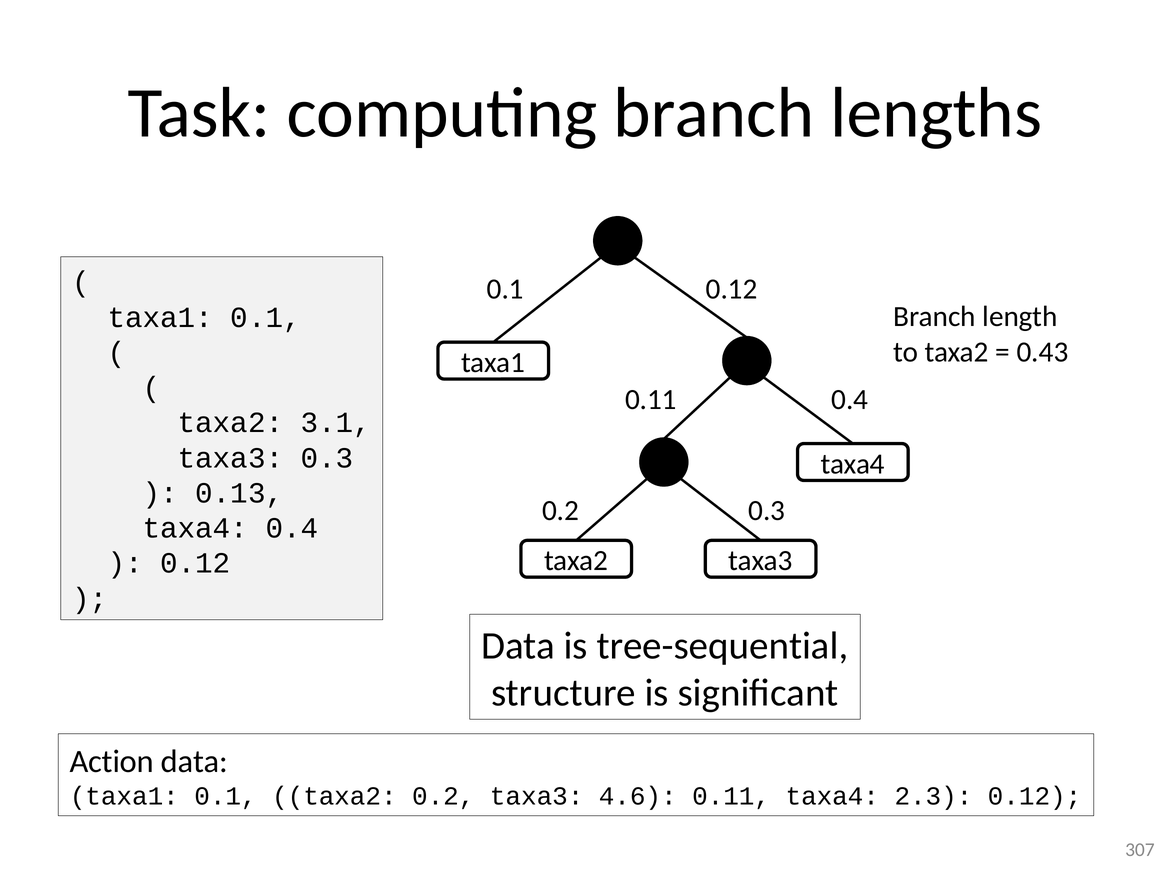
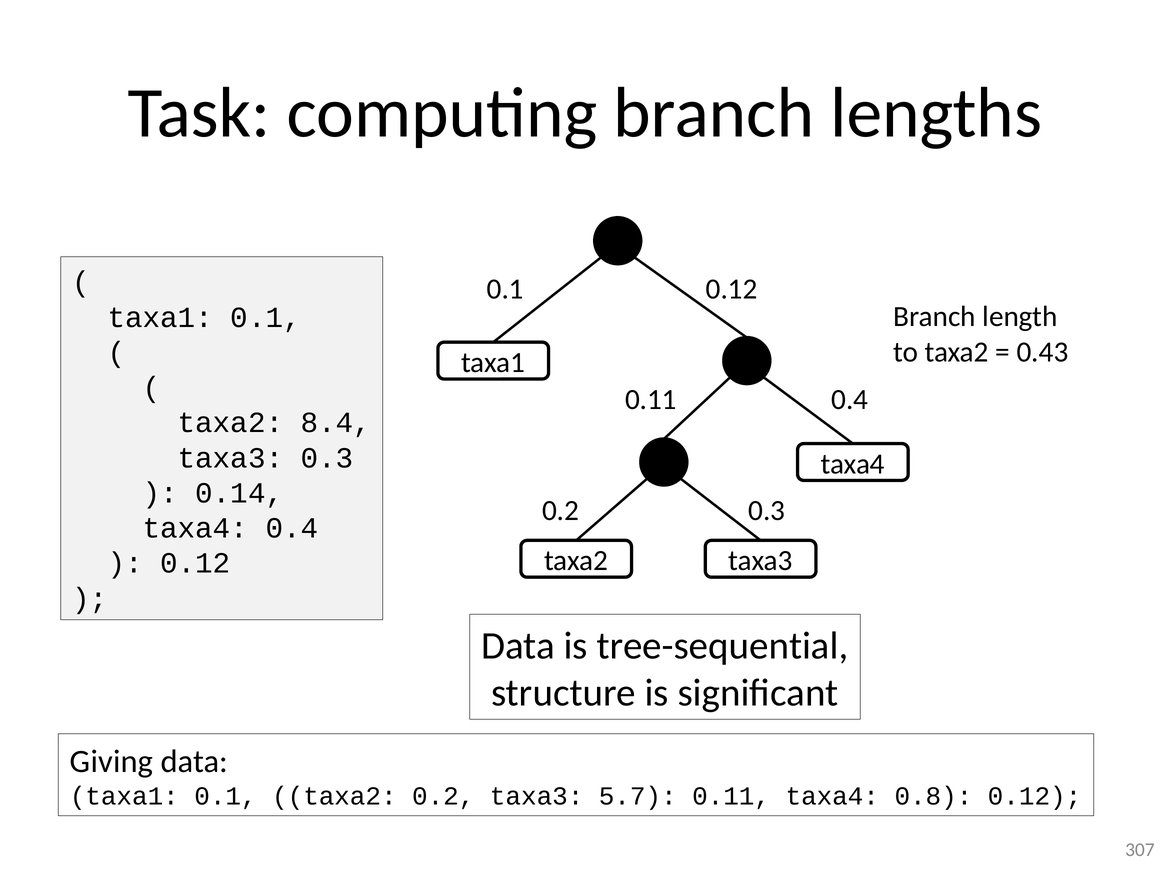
3.1: 3.1 -> 8.4
0.13: 0.13 -> 0.14
Action: Action -> Giving
4.6: 4.6 -> 5.7
2.3: 2.3 -> 0.8
